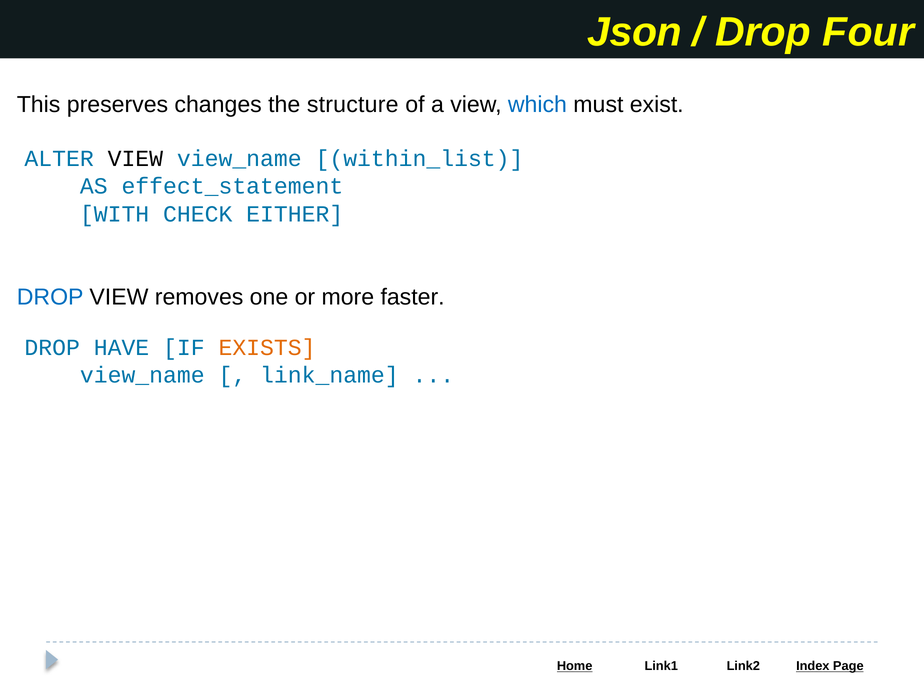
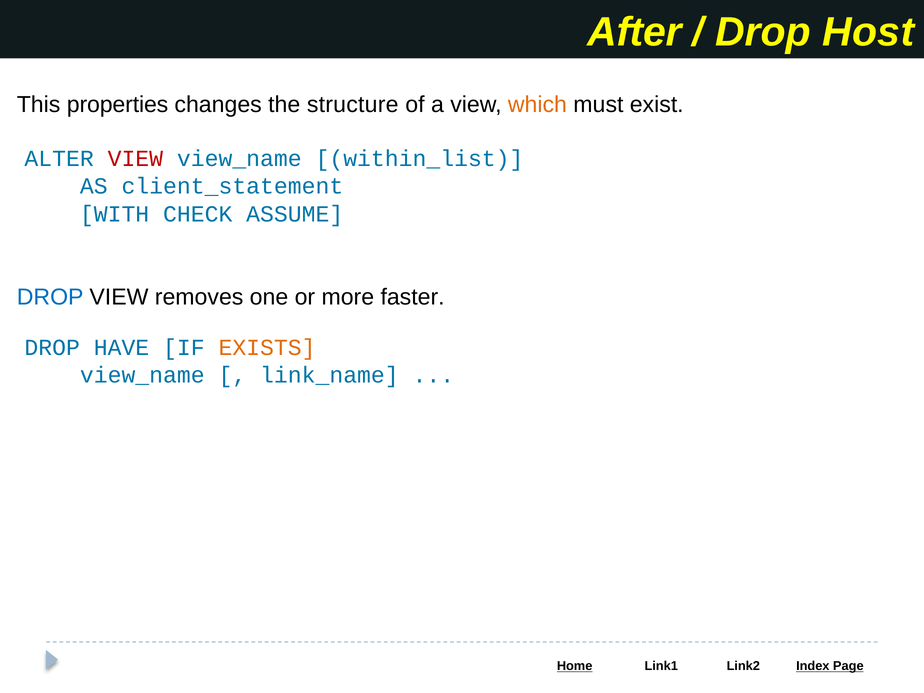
Json: Json -> After
Four: Four -> Host
preserves: preserves -> properties
which colour: blue -> orange
VIEW at (135, 159) colour: black -> red
effect_statement: effect_statement -> client_statement
EITHER: EITHER -> ASSUME
